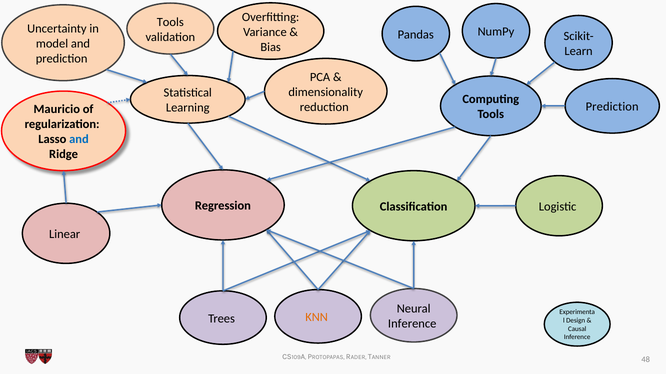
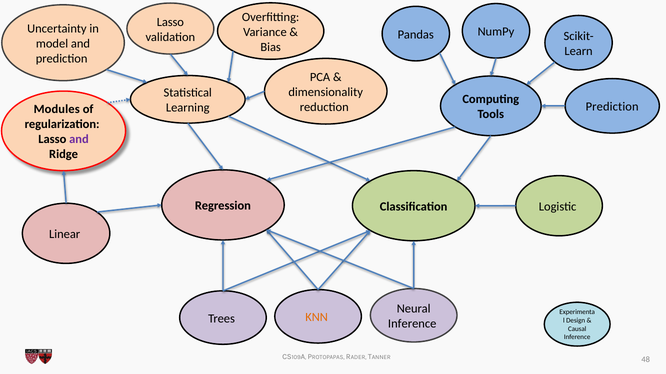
Tools at (170, 22): Tools -> Lasso
Mauricio: Mauricio -> Modules
and at (79, 139) colour: blue -> purple
